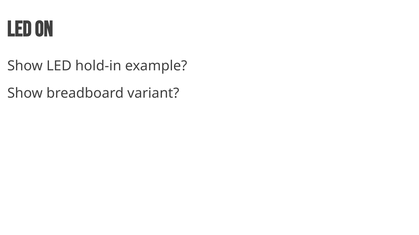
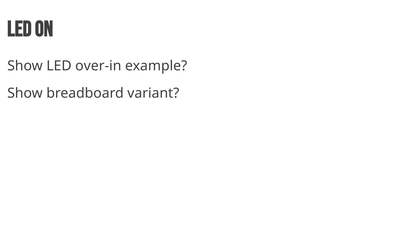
hold-in: hold-in -> over-in
